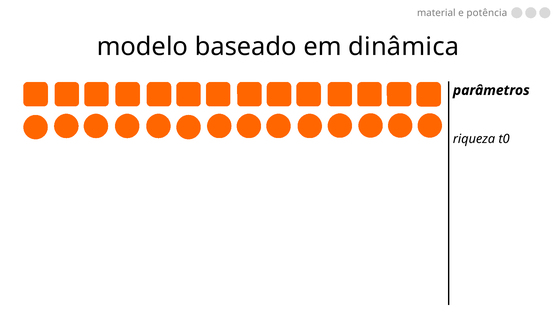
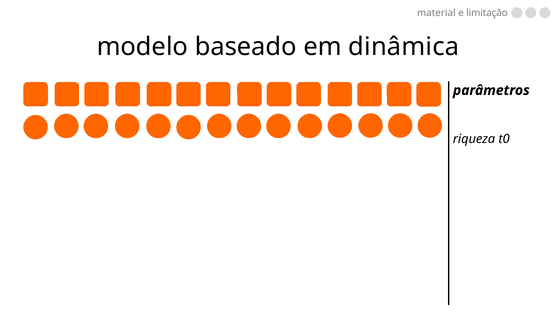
potência: potência -> limitação
